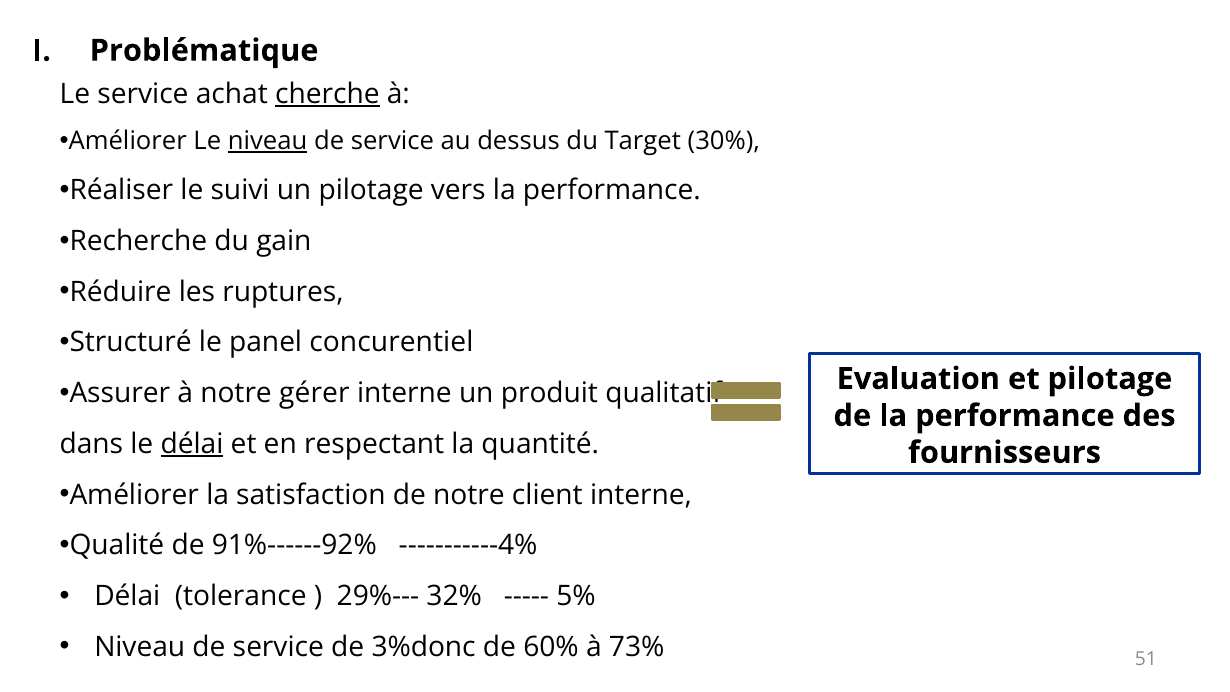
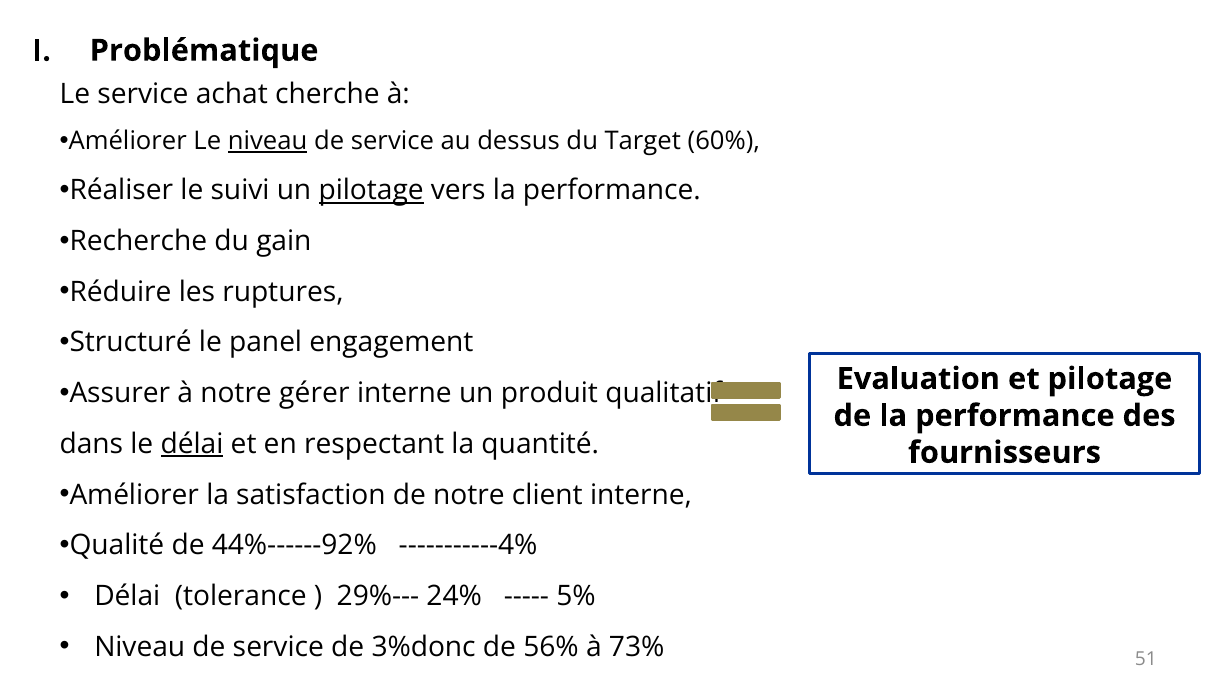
cherche underline: present -> none
30%: 30% -> 60%
pilotage at (371, 191) underline: none -> present
concurentiel: concurentiel -> engagement
91%------92%: 91%------92% -> 44%------92%
32%: 32% -> 24%
60%: 60% -> 56%
